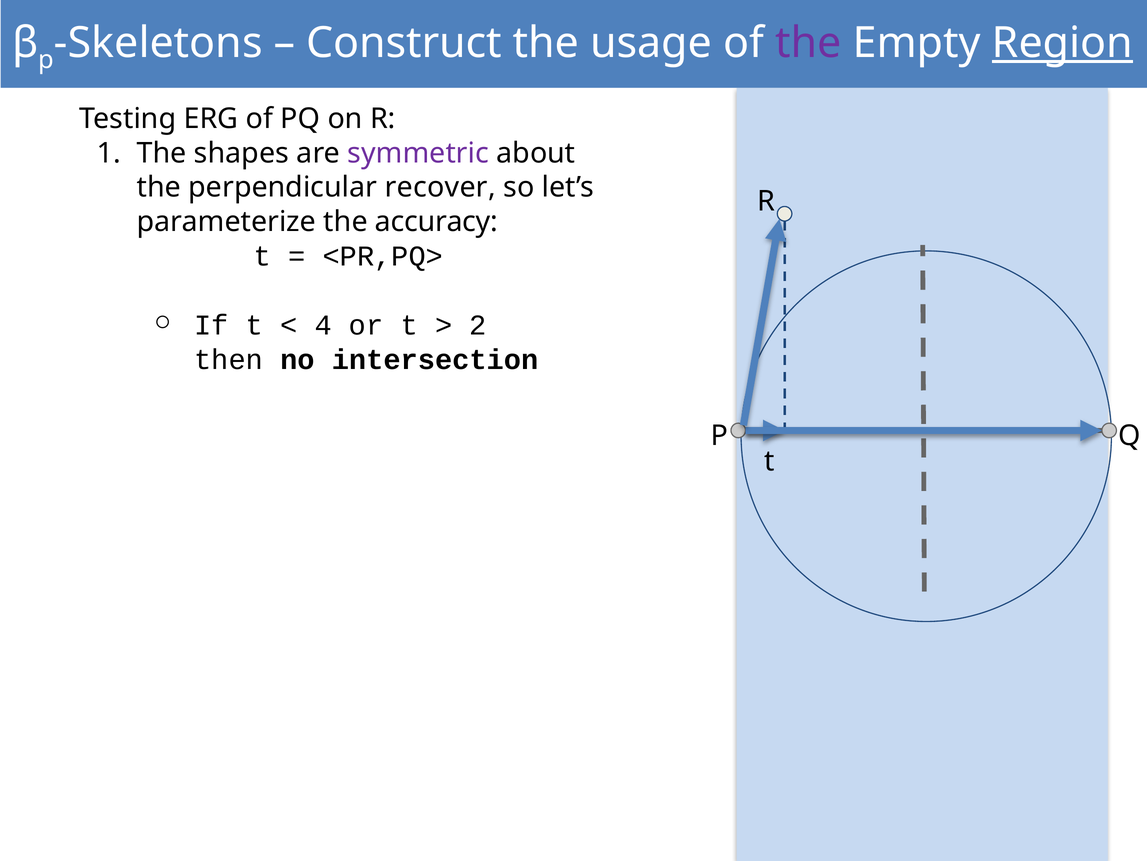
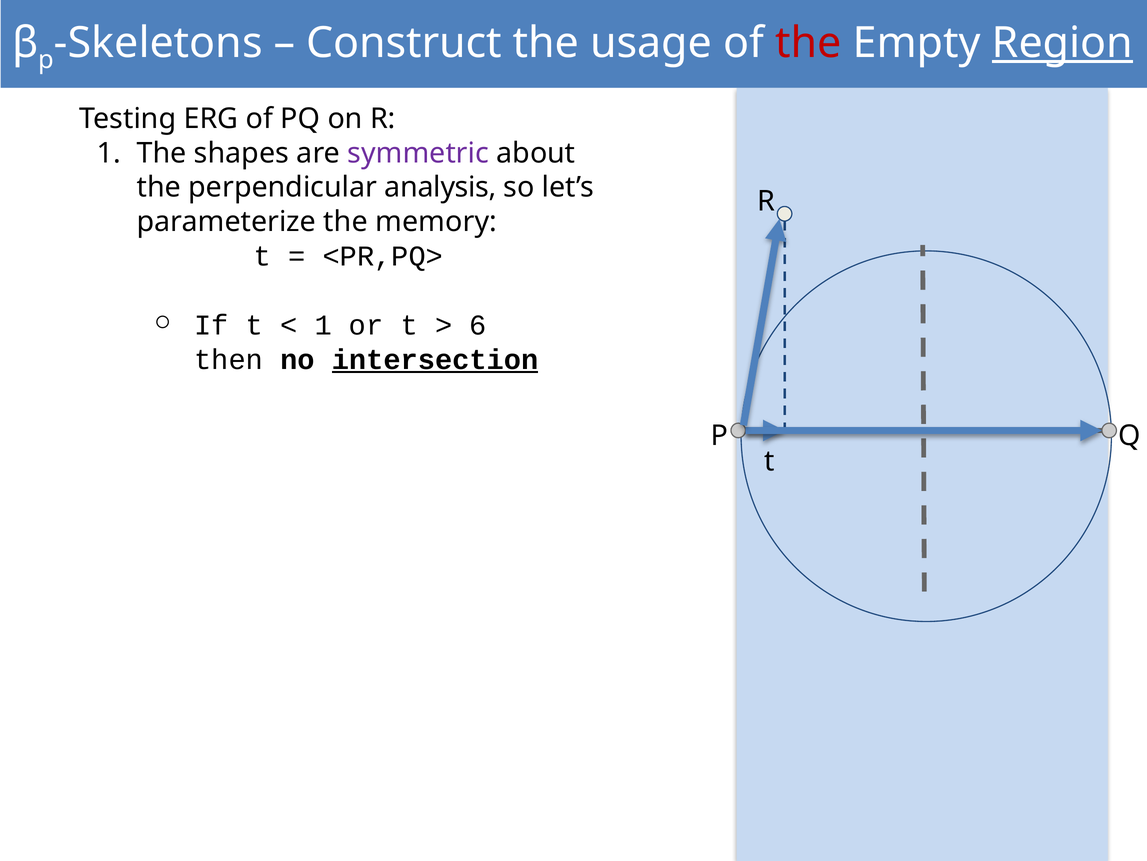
the at (808, 43) colour: purple -> red
recover: recover -> analysis
accuracy: accuracy -> memory
4 at (323, 325): 4 -> 1
2: 2 -> 6
intersection underline: none -> present
